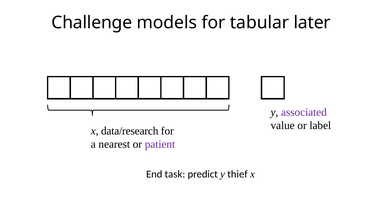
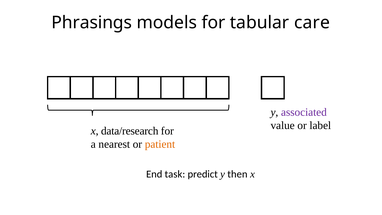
Challenge: Challenge -> Phrasings
later: later -> care
patient colour: purple -> orange
thief: thief -> then
